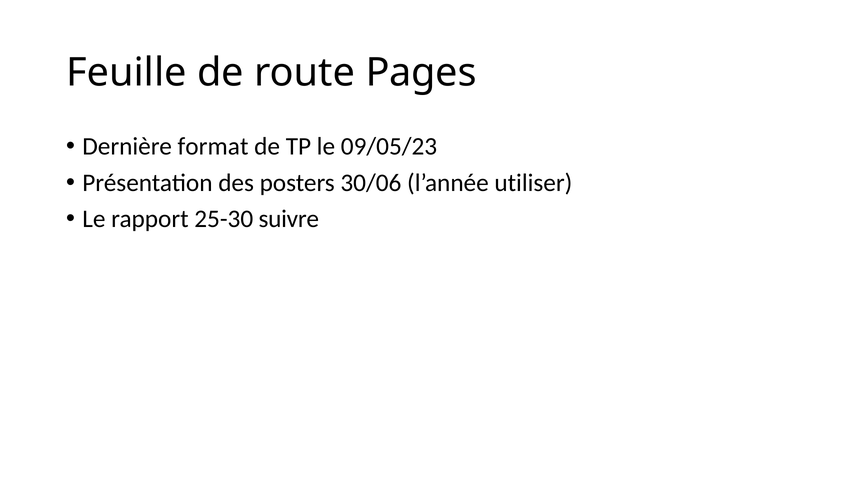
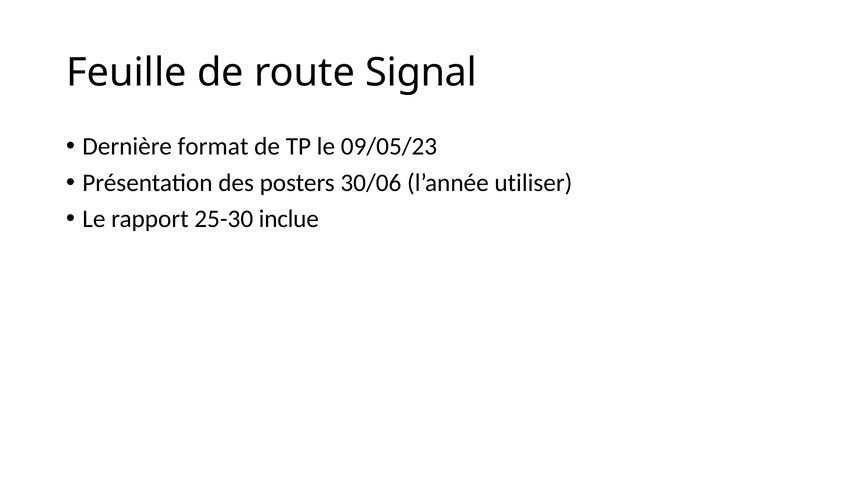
Pages: Pages -> Signal
suivre: suivre -> inclue
